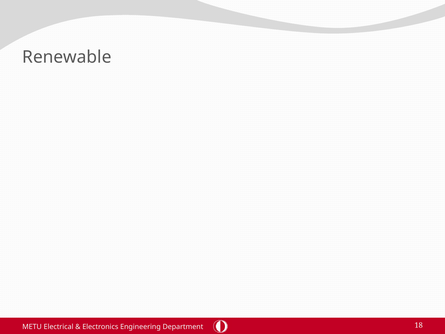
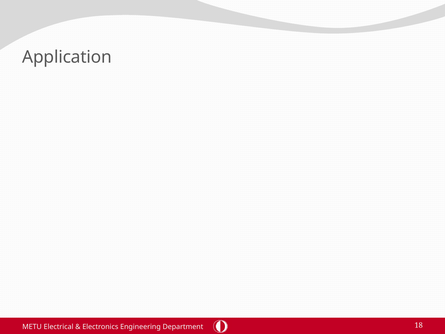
Renewable: Renewable -> Application
